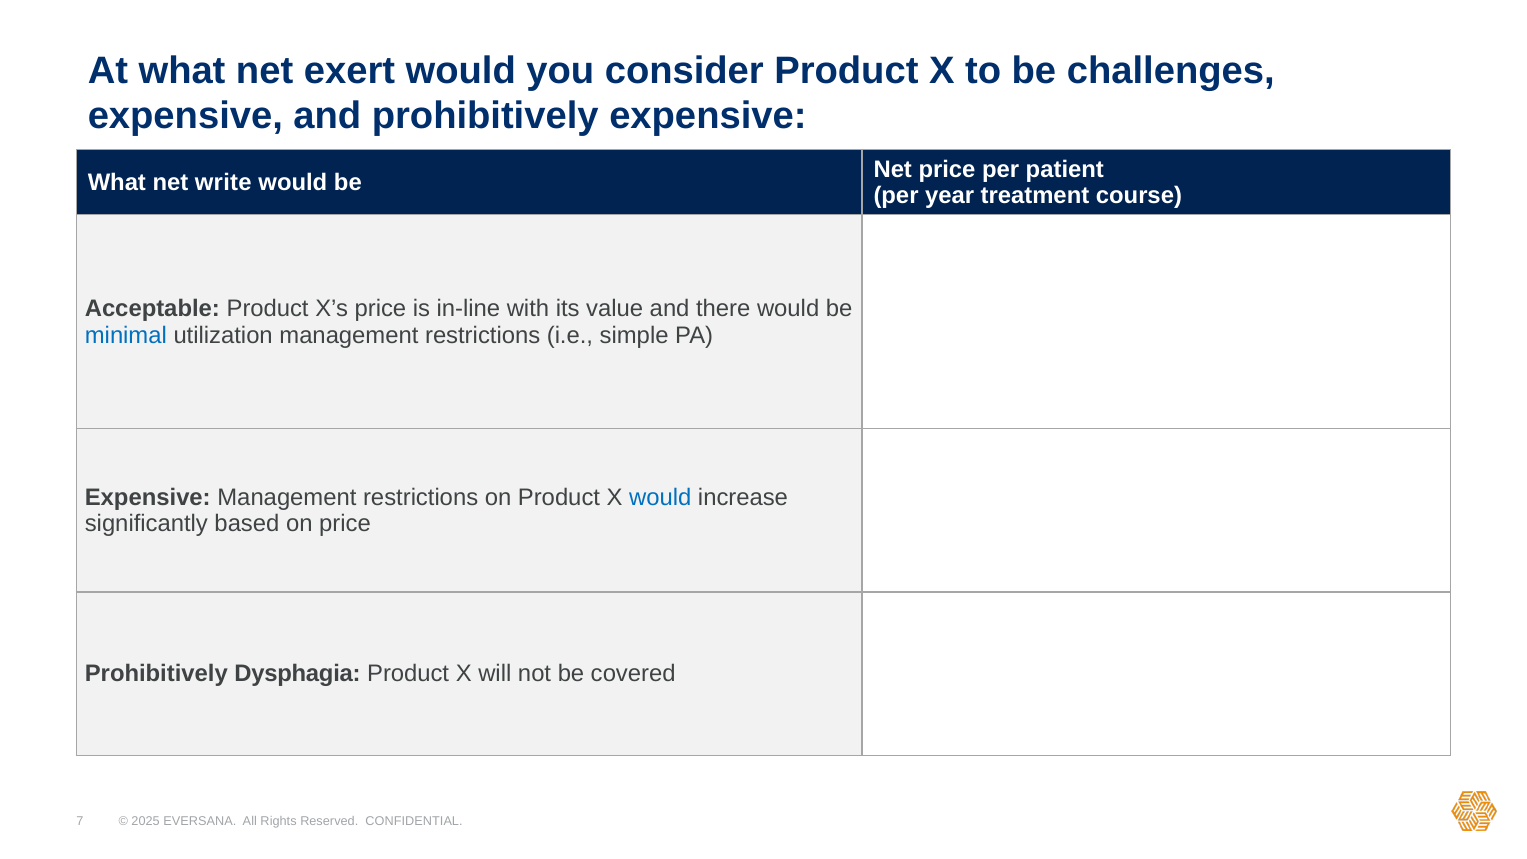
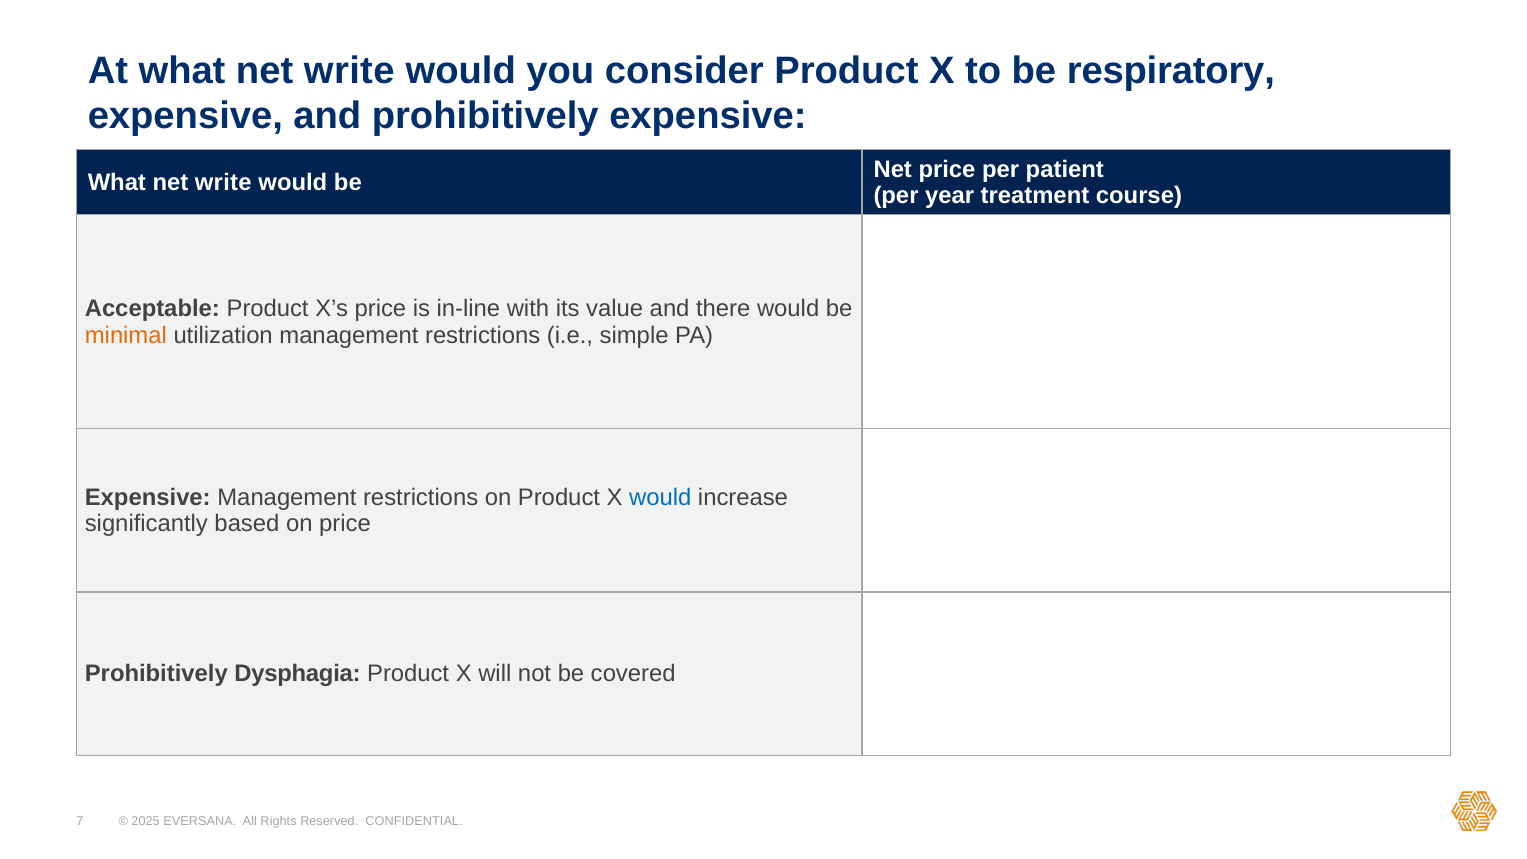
At what net exert: exert -> write
challenges: challenges -> respiratory
minimal colour: blue -> orange
